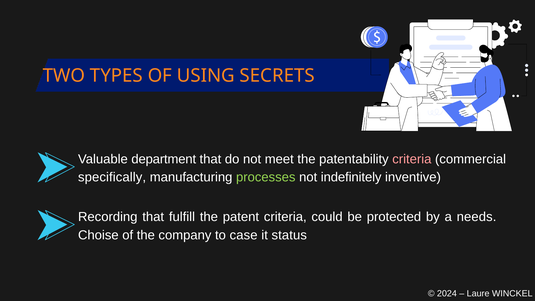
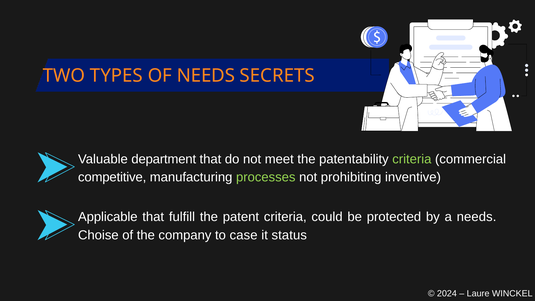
OF USING: USING -> NEEDS
criteria at (412, 159) colour: pink -> light green
specifically: specifically -> competitive
indefinitely: indefinitely -> prohibiting
Recording: Recording -> Applicable
